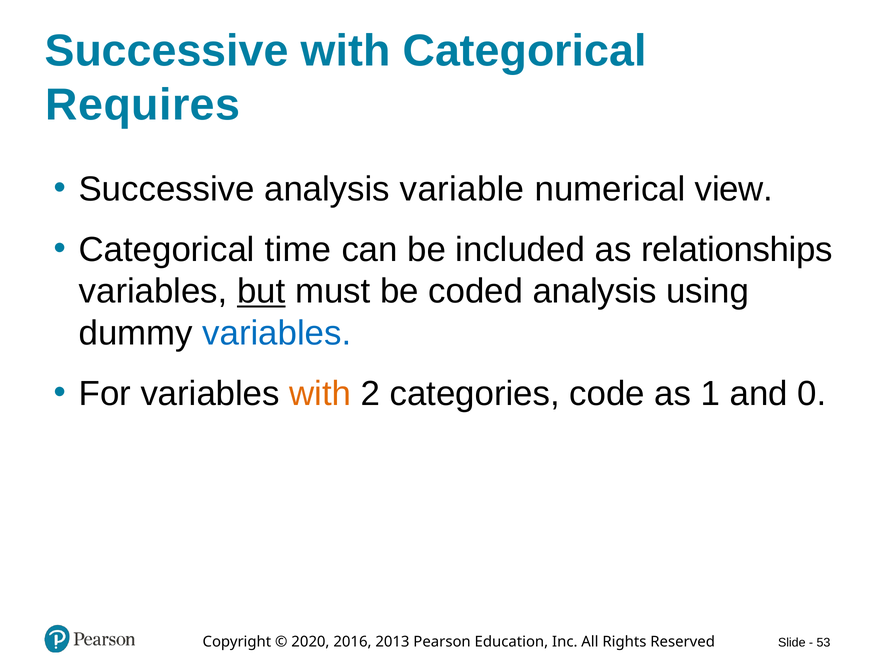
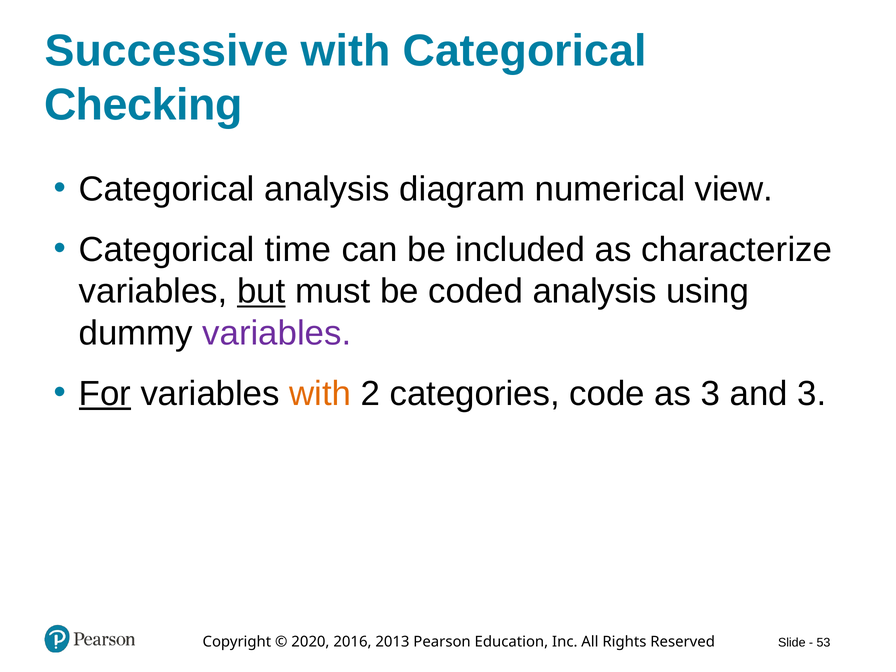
Requires: Requires -> Checking
Successive at (167, 189): Successive -> Categorical
variable: variable -> diagram
relationships: relationships -> characterize
variables at (277, 333) colour: blue -> purple
For underline: none -> present
as 1: 1 -> 3
and 0: 0 -> 3
